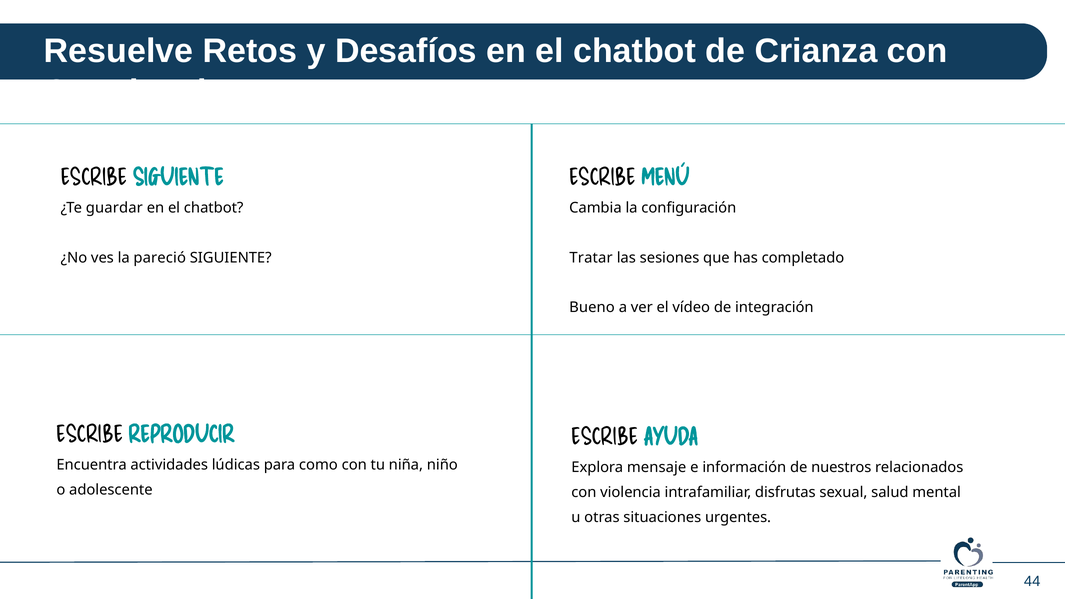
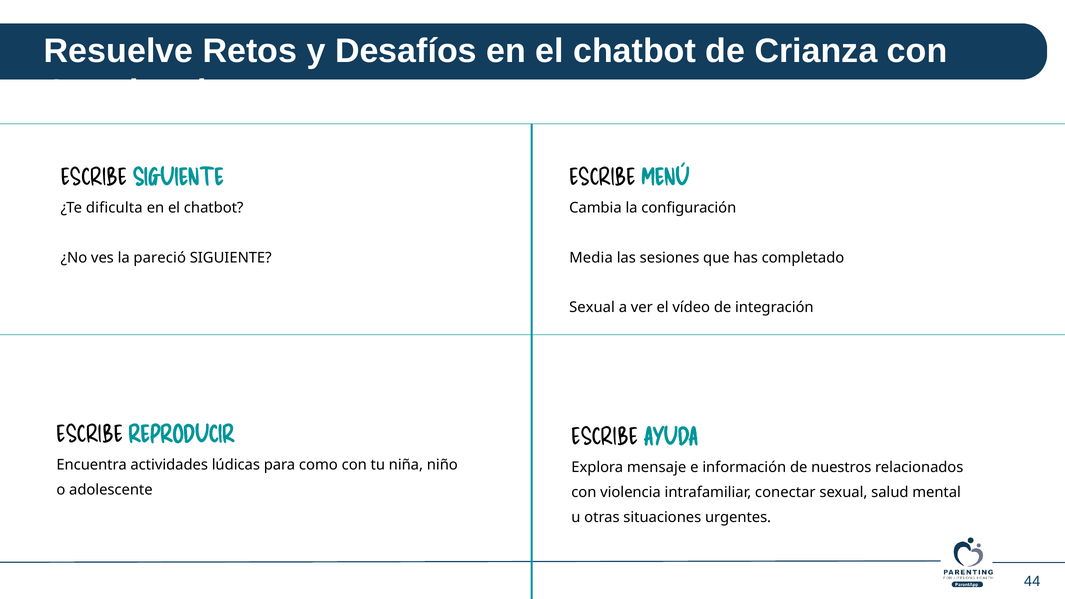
guardar: guardar -> dificulta
Tratar: Tratar -> Media
Bueno at (592, 307): Bueno -> Sexual
disfrutas: disfrutas -> conectar
